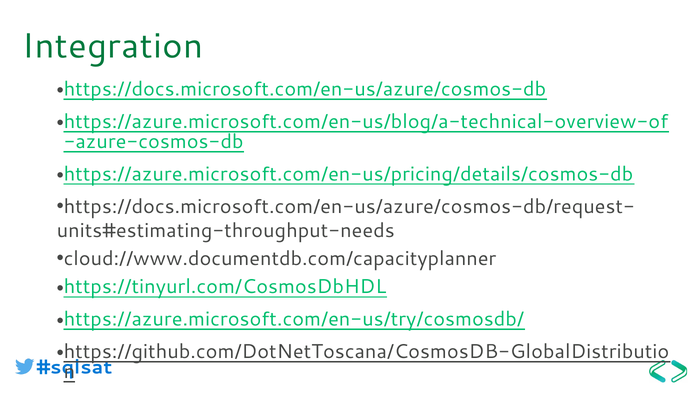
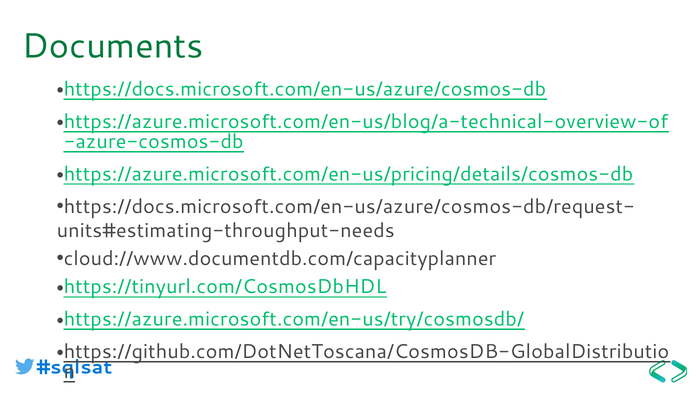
Integration: Integration -> Documents
